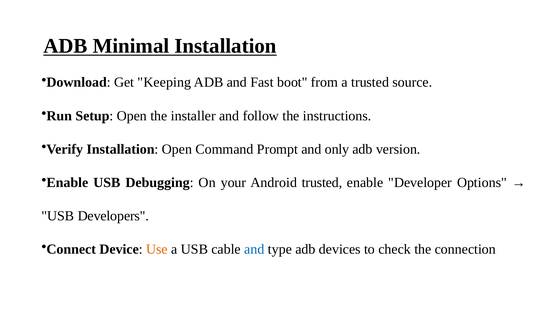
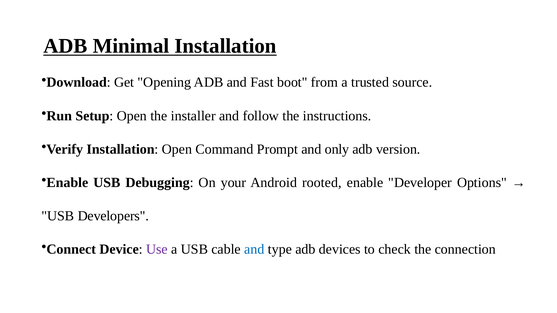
Keeping: Keeping -> Opening
Android trusted: trusted -> rooted
Use colour: orange -> purple
